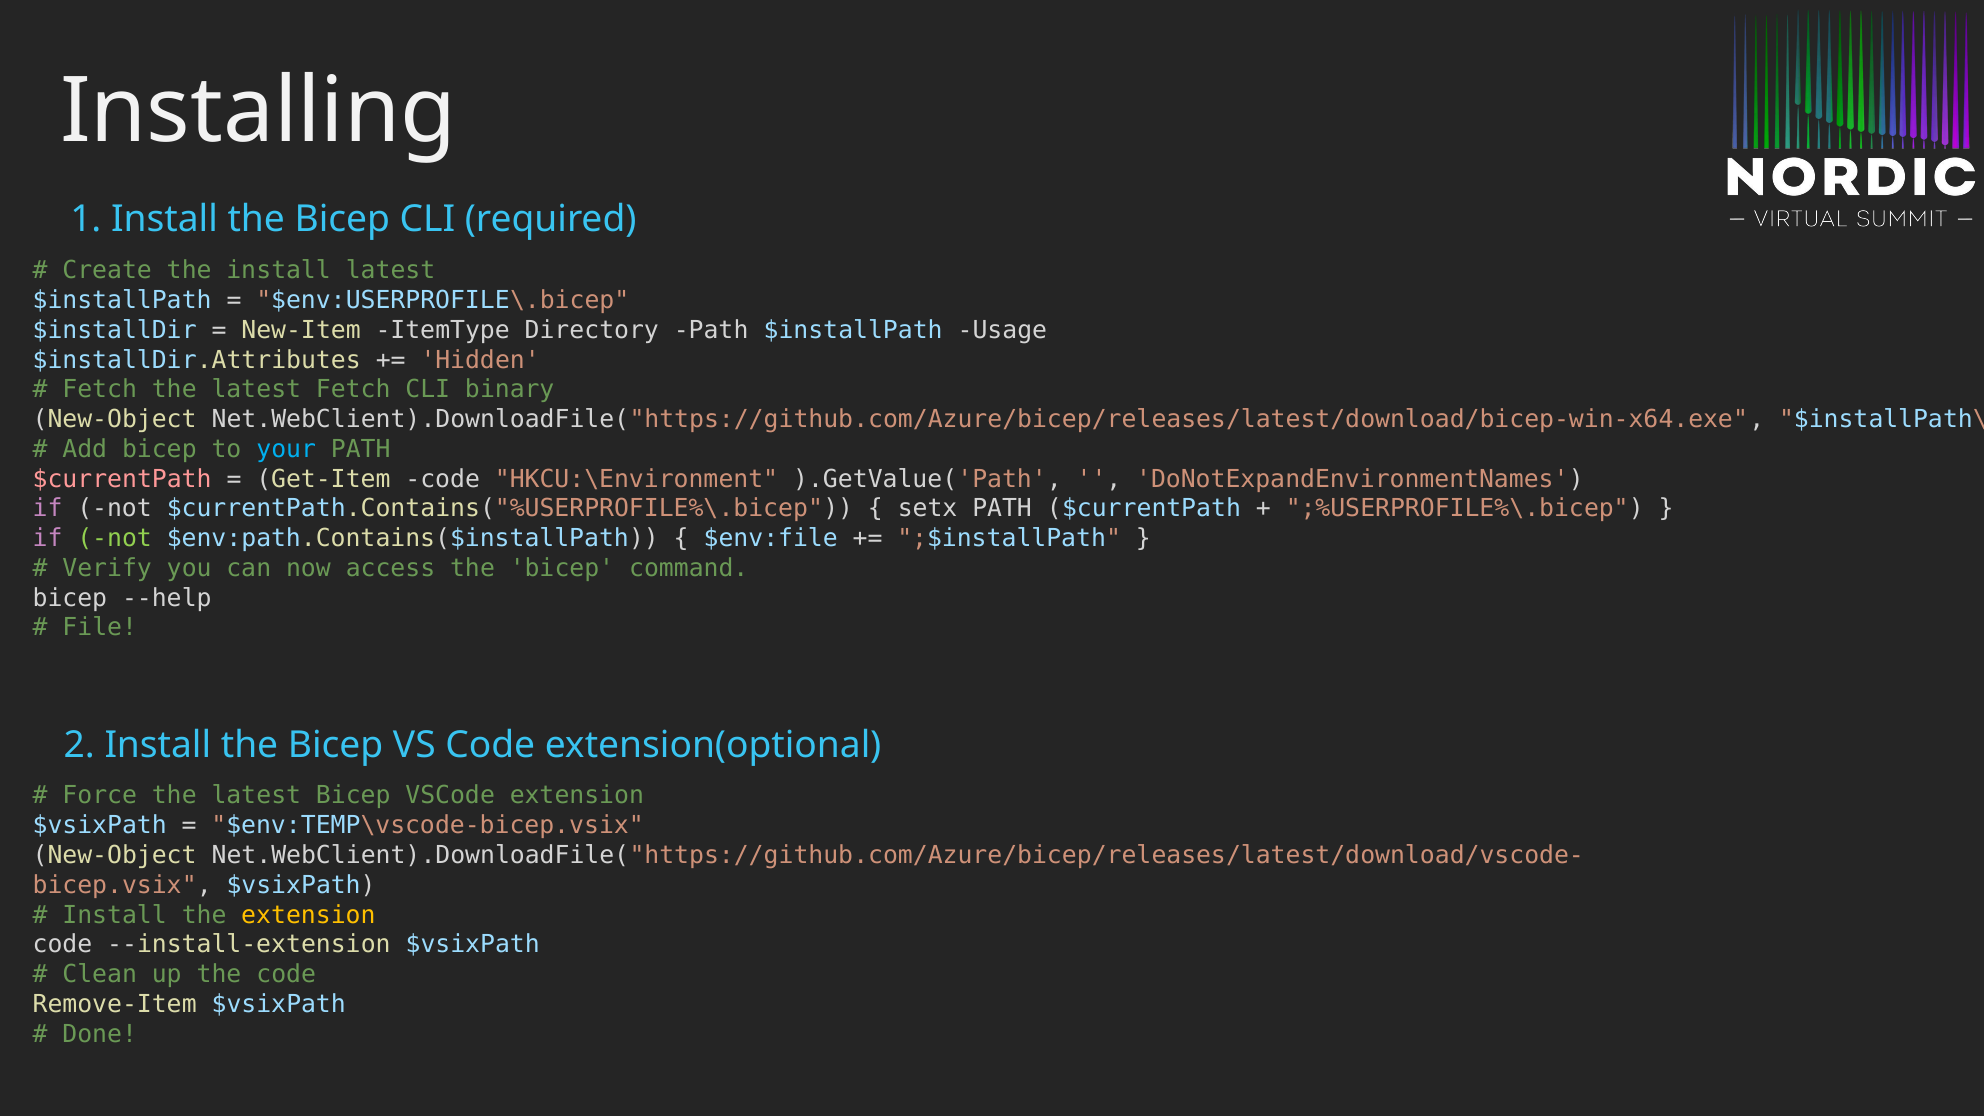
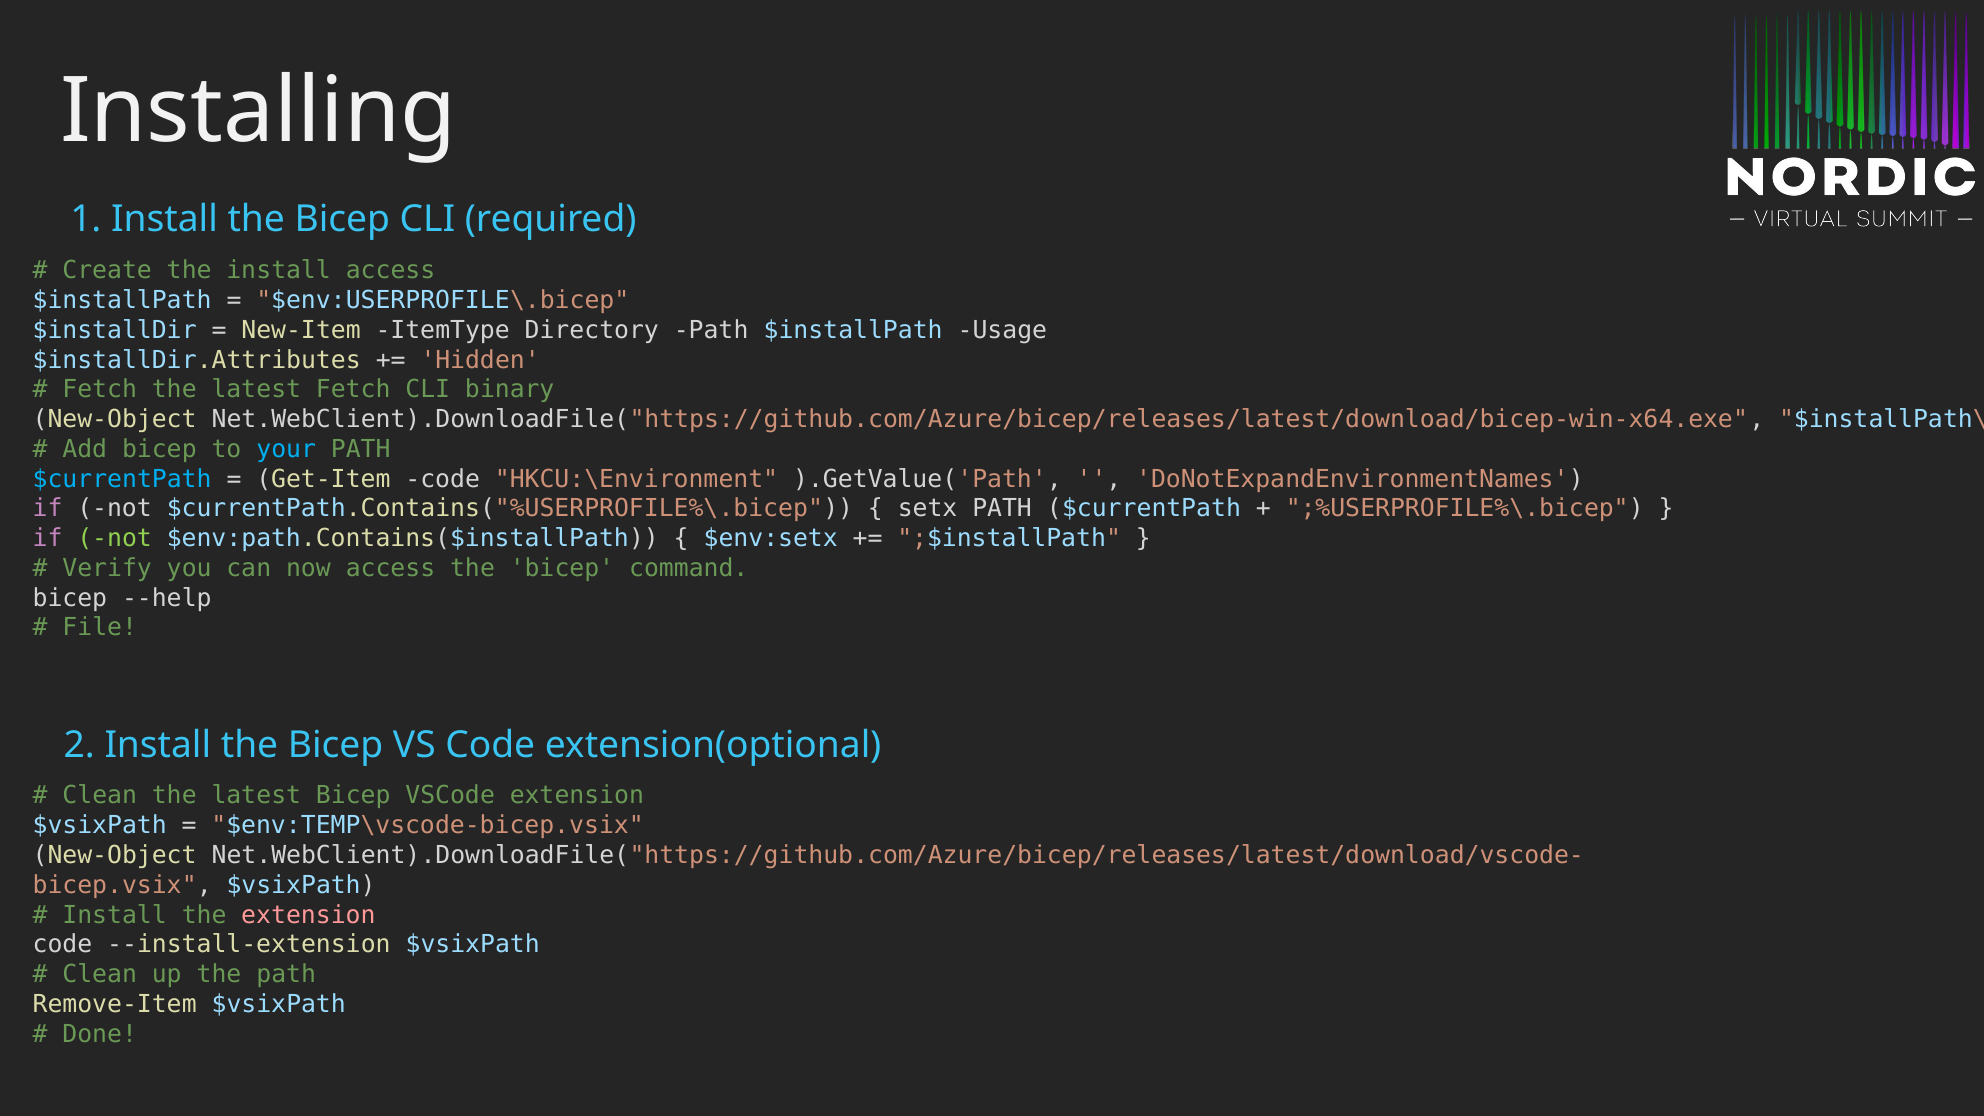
install latest: latest -> access
$currentPath at (122, 479) colour: pink -> light blue
$env:file: $env:file -> $env:setx
Force at (100, 796): Force -> Clean
extension at (308, 915) colour: yellow -> pink
the code: code -> path
